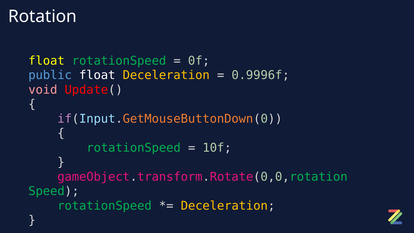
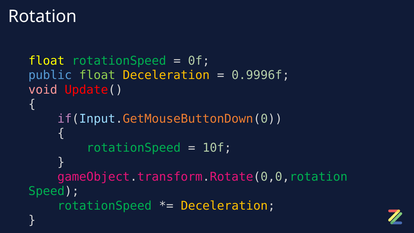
float at (97, 75) colour: white -> light green
